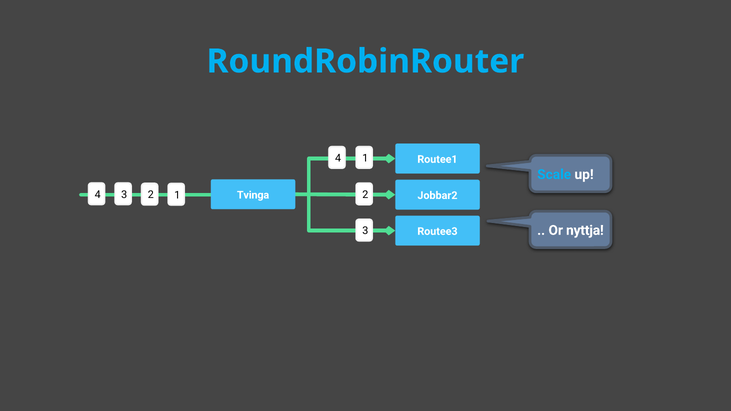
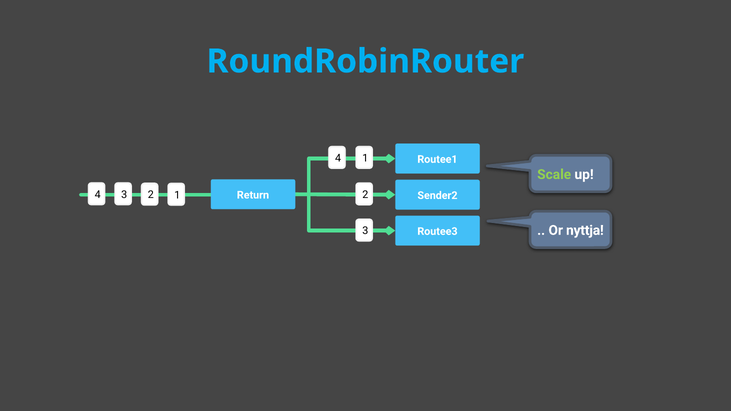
Scale colour: light blue -> light green
Tvinga: Tvinga -> Return
Jobbar2: Jobbar2 -> Sender2
